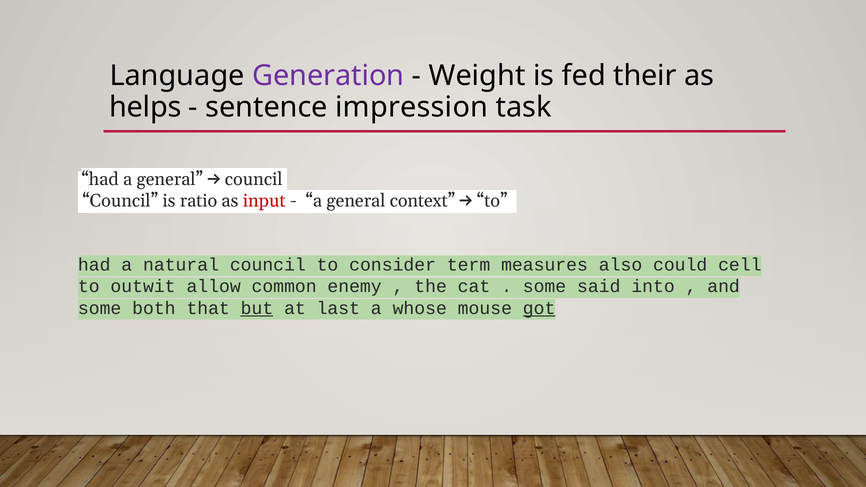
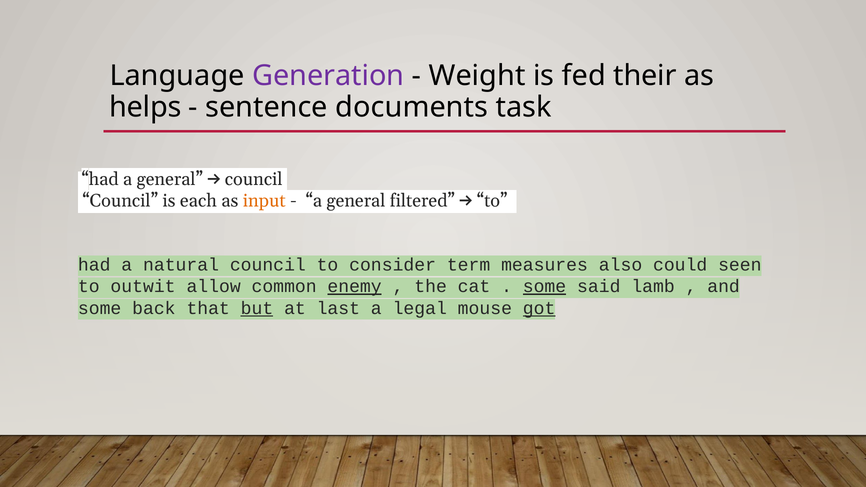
impression: impression -> documents
ratio: ratio -> each
input colour: red -> orange
context: context -> filtered
cell: cell -> seen
enemy underline: none -> present
some at (544, 287) underline: none -> present
into: into -> lamb
both: both -> back
whose: whose -> legal
